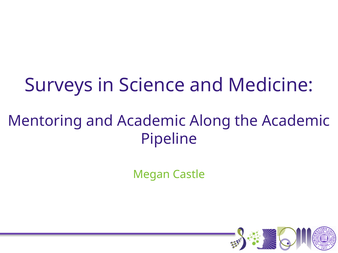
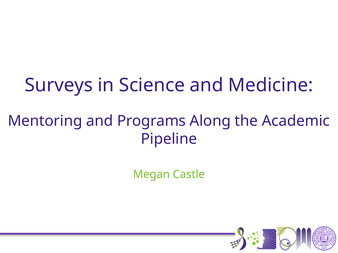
and Academic: Academic -> Programs
